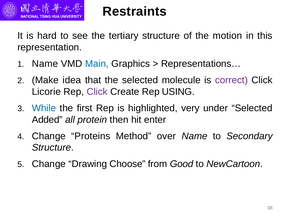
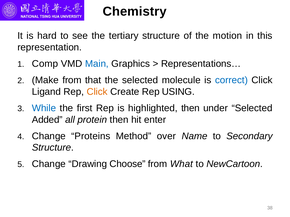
Restraints: Restraints -> Chemistry
Name at (45, 64): Name -> Comp
Make idea: idea -> from
correct colour: purple -> blue
Licorie: Licorie -> Ligand
Click at (97, 92) colour: purple -> orange
highlighted very: very -> then
Good: Good -> What
